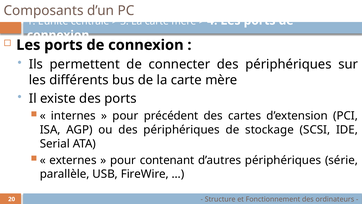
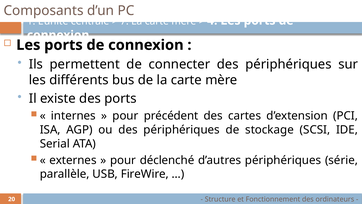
3: 3 -> 7
contenant: contenant -> déclenché
